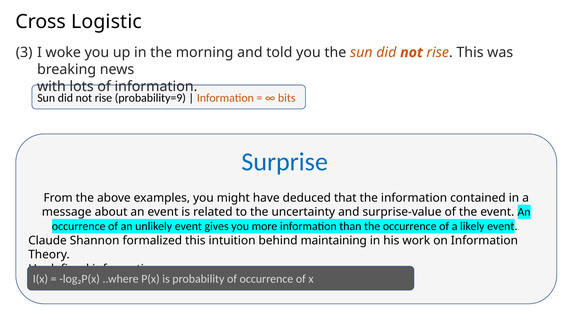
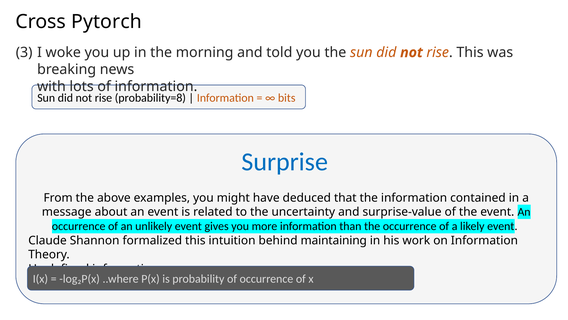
Logistic: Logistic -> Pytorch
probability=9: probability=9 -> probability=8
